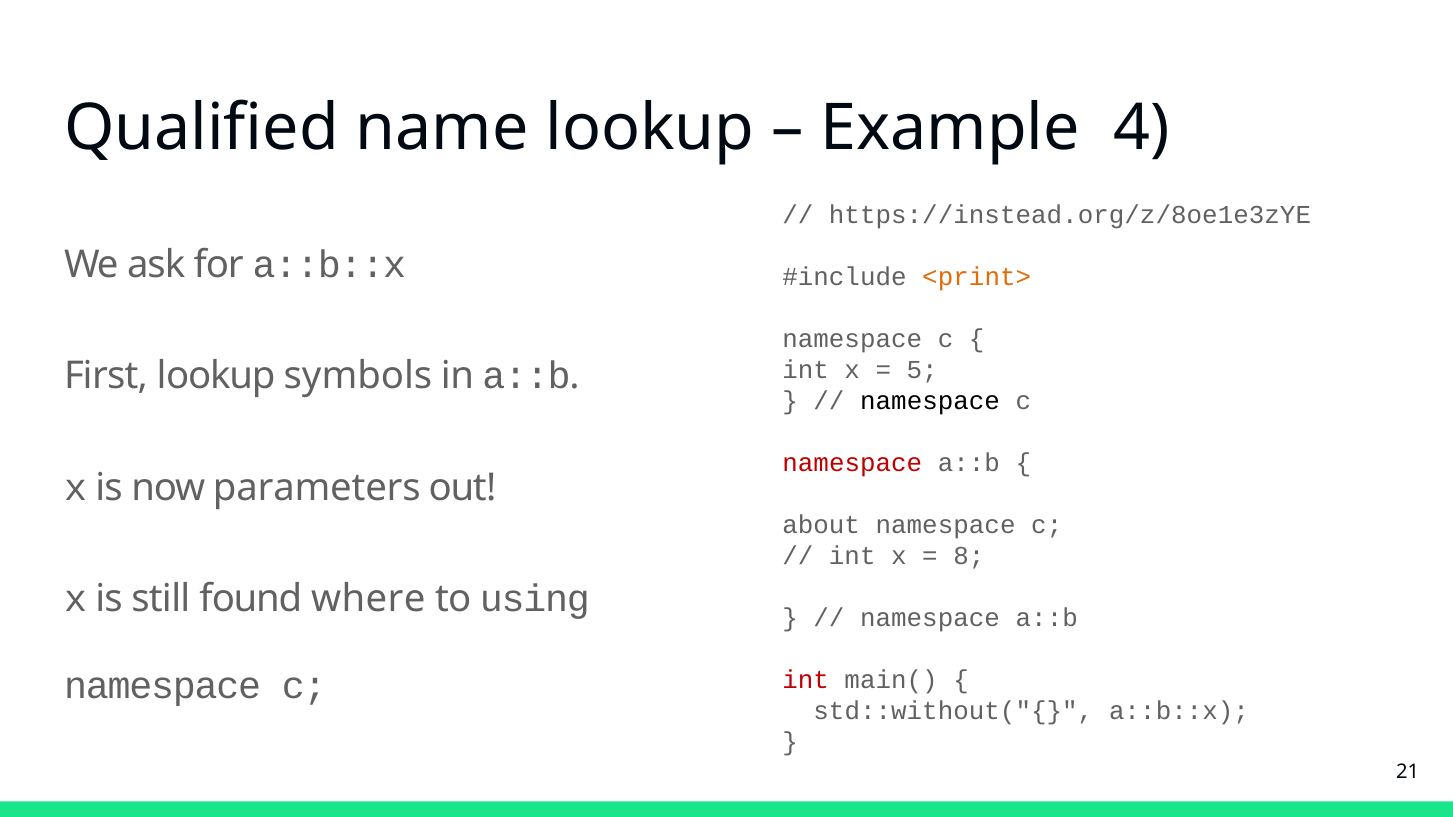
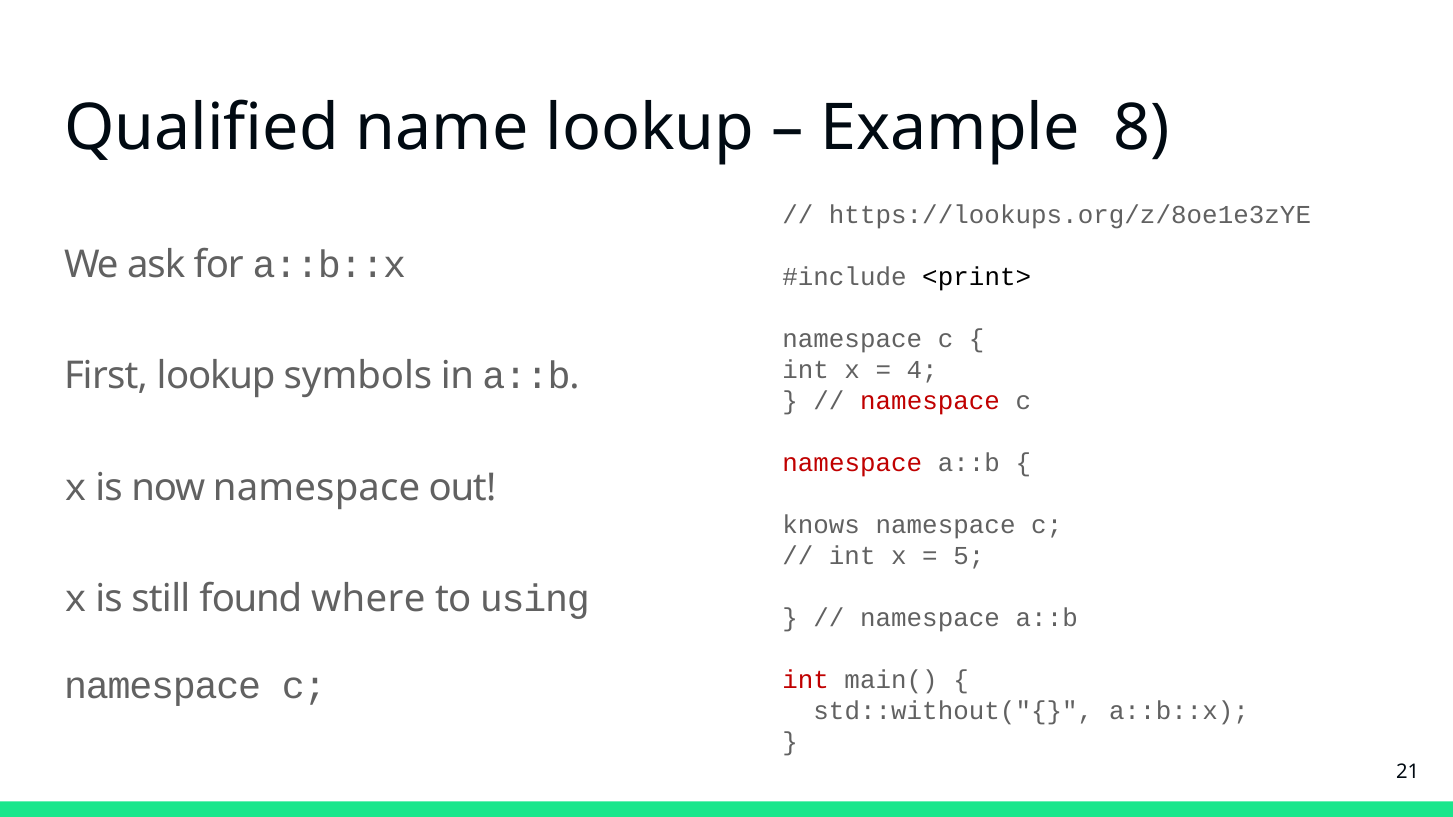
4: 4 -> 8
https://instead.org/z/8oe1e3zYE: https://instead.org/z/8oe1e3zYE -> https://lookups.org/z/8oe1e3zYE
<print> colour: orange -> black
5: 5 -> 4
namespace at (930, 401) colour: black -> red
now parameters: parameters -> namespace
about: about -> knows
8: 8 -> 5
